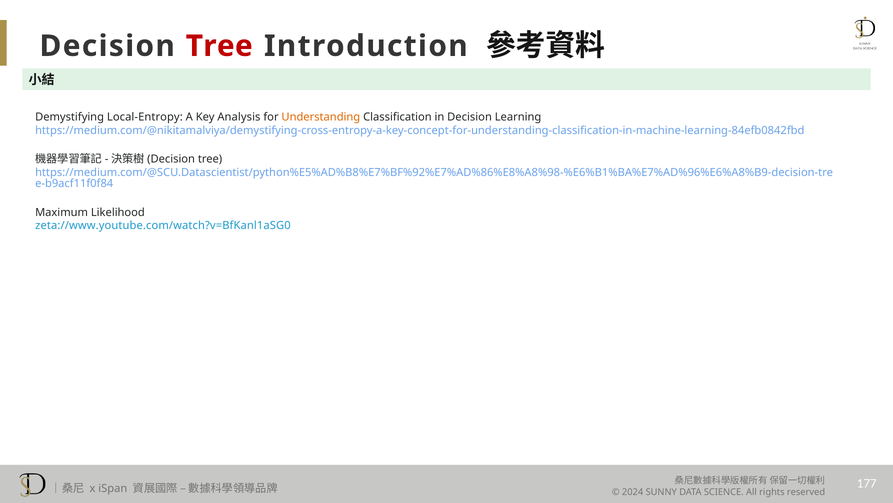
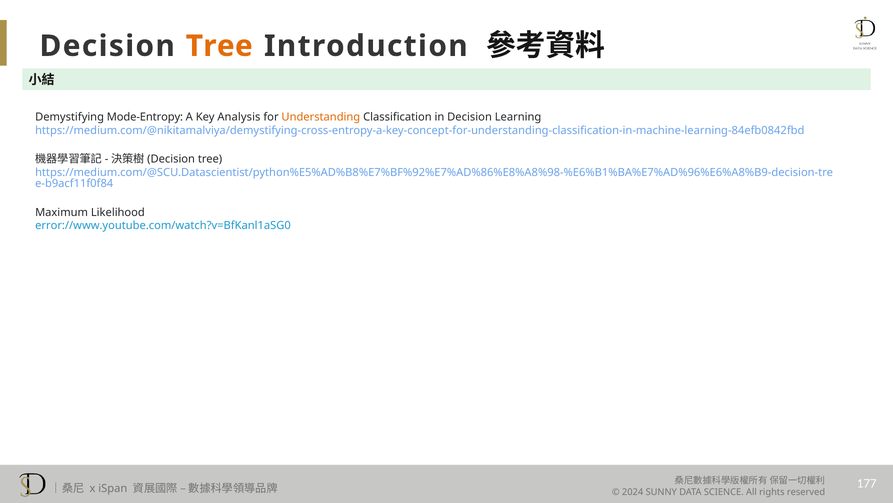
Tree at (219, 46) colour: red -> orange
Local-Entropy: Local-Entropy -> Mode-Entropy
zeta://www.youtube.com/watch?v=BfKanl1aSG0: zeta://www.youtube.com/watch?v=BfKanl1aSG0 -> error://www.youtube.com/watch?v=BfKanl1aSG0
